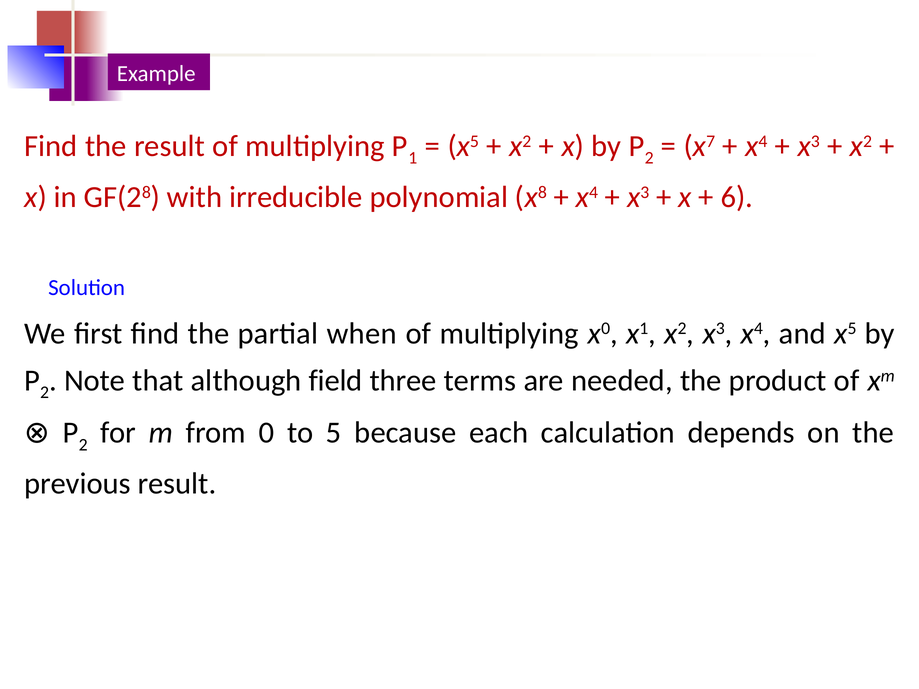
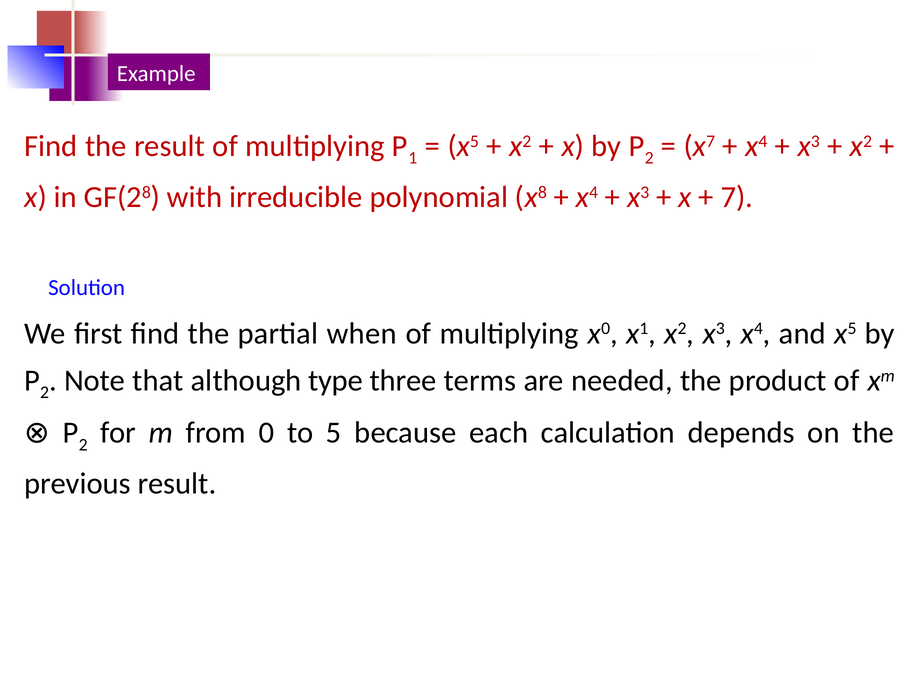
6: 6 -> 7
field: field -> type
